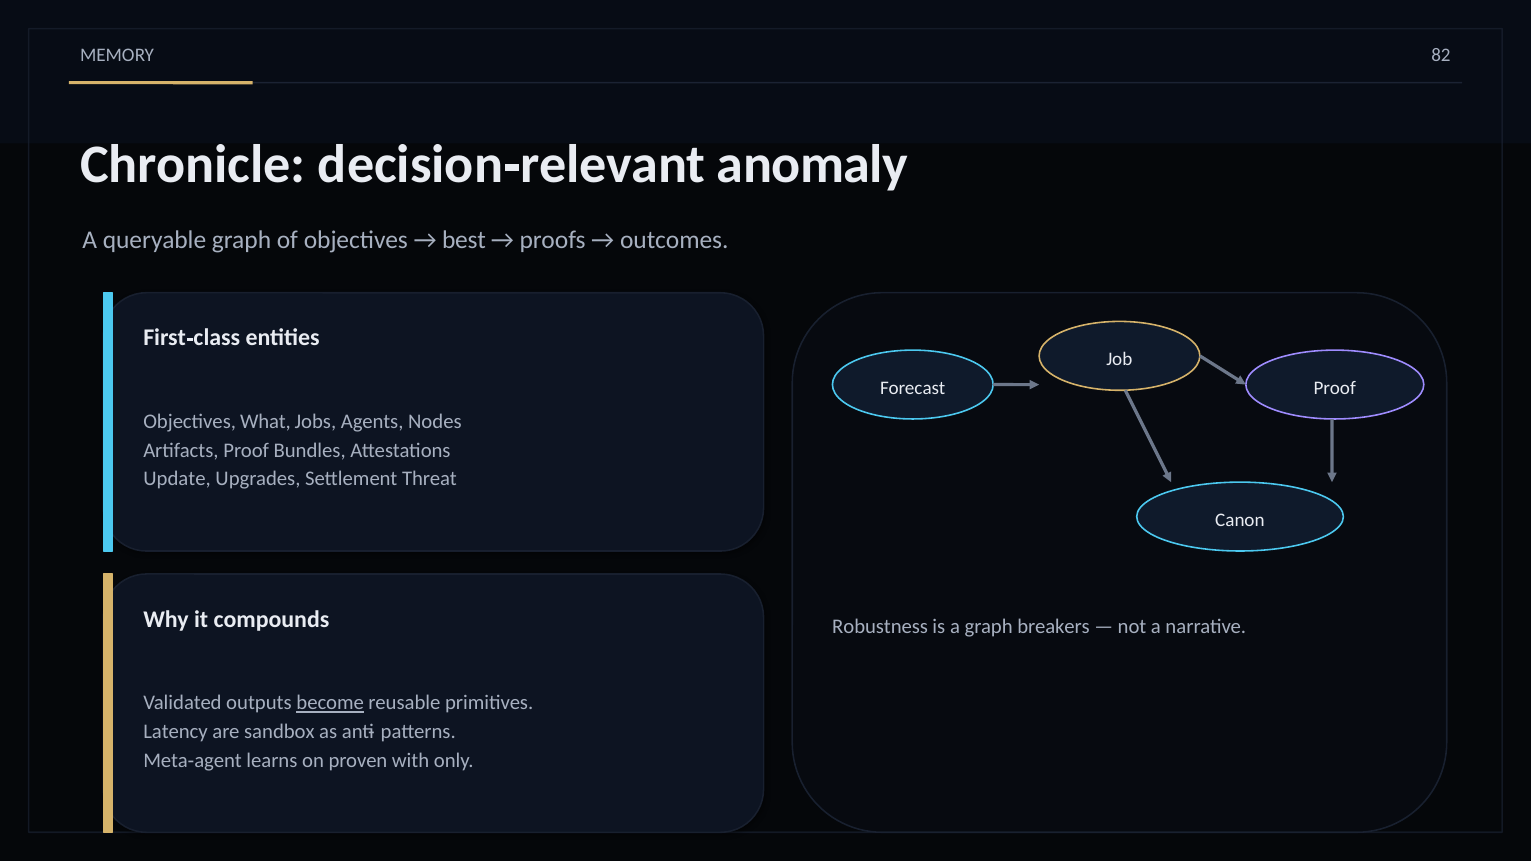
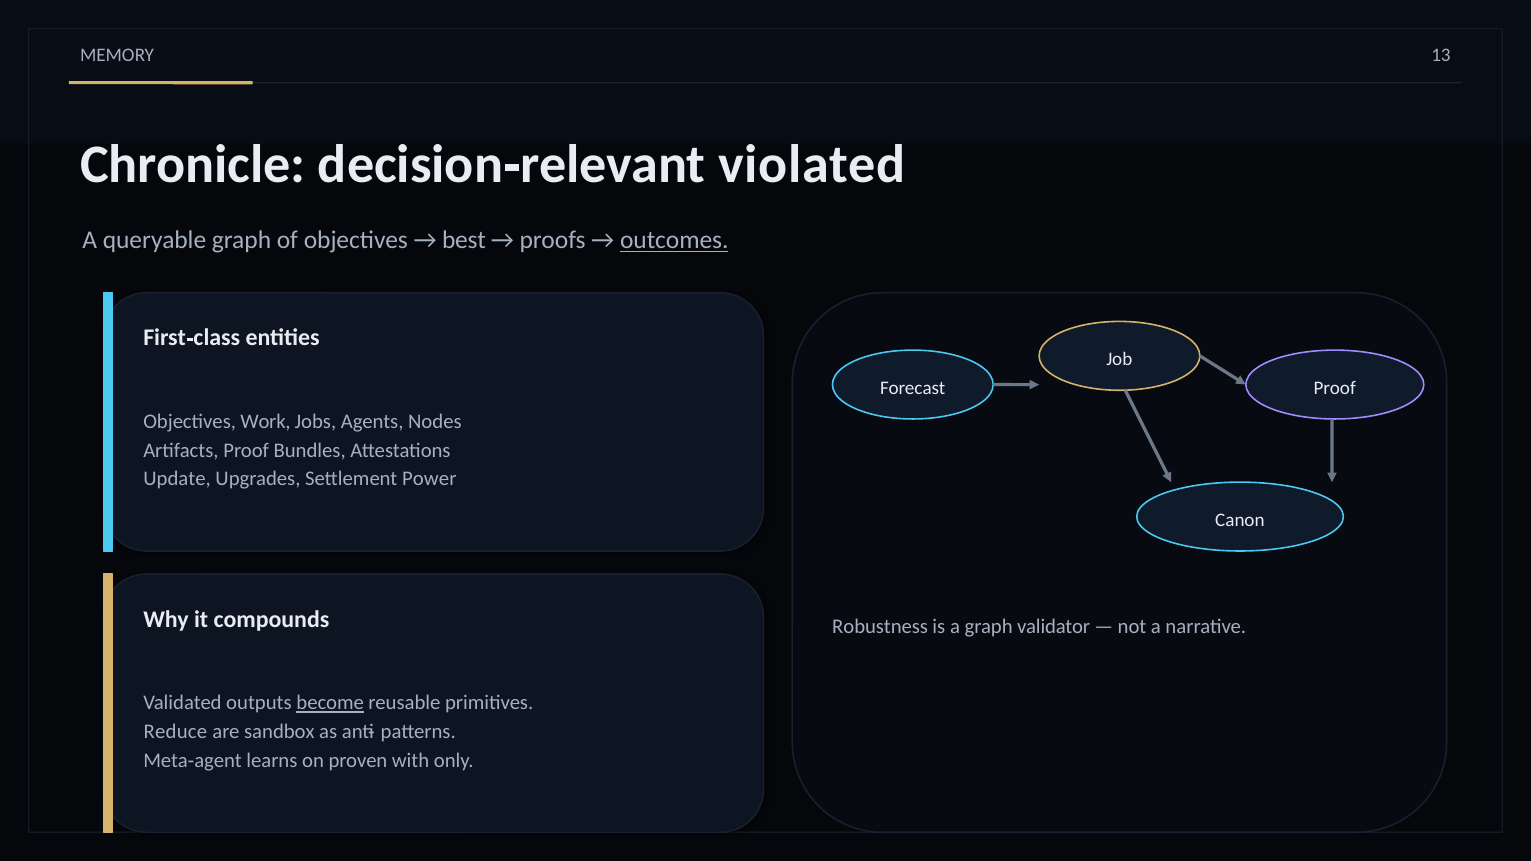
82: 82 -> 13
anomaly: anomaly -> violated
outcomes underline: none -> present
What: What -> Work
Threat: Threat -> Power
breakers: breakers -> validator
Latency: Latency -> Reduce
